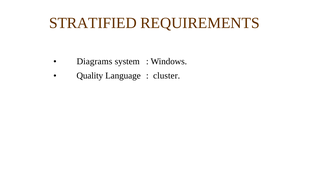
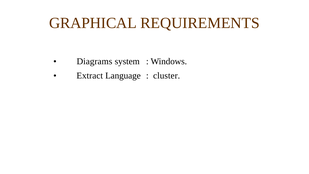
STRATIFIED: STRATIFIED -> GRAPHICAL
Quality: Quality -> Extract
